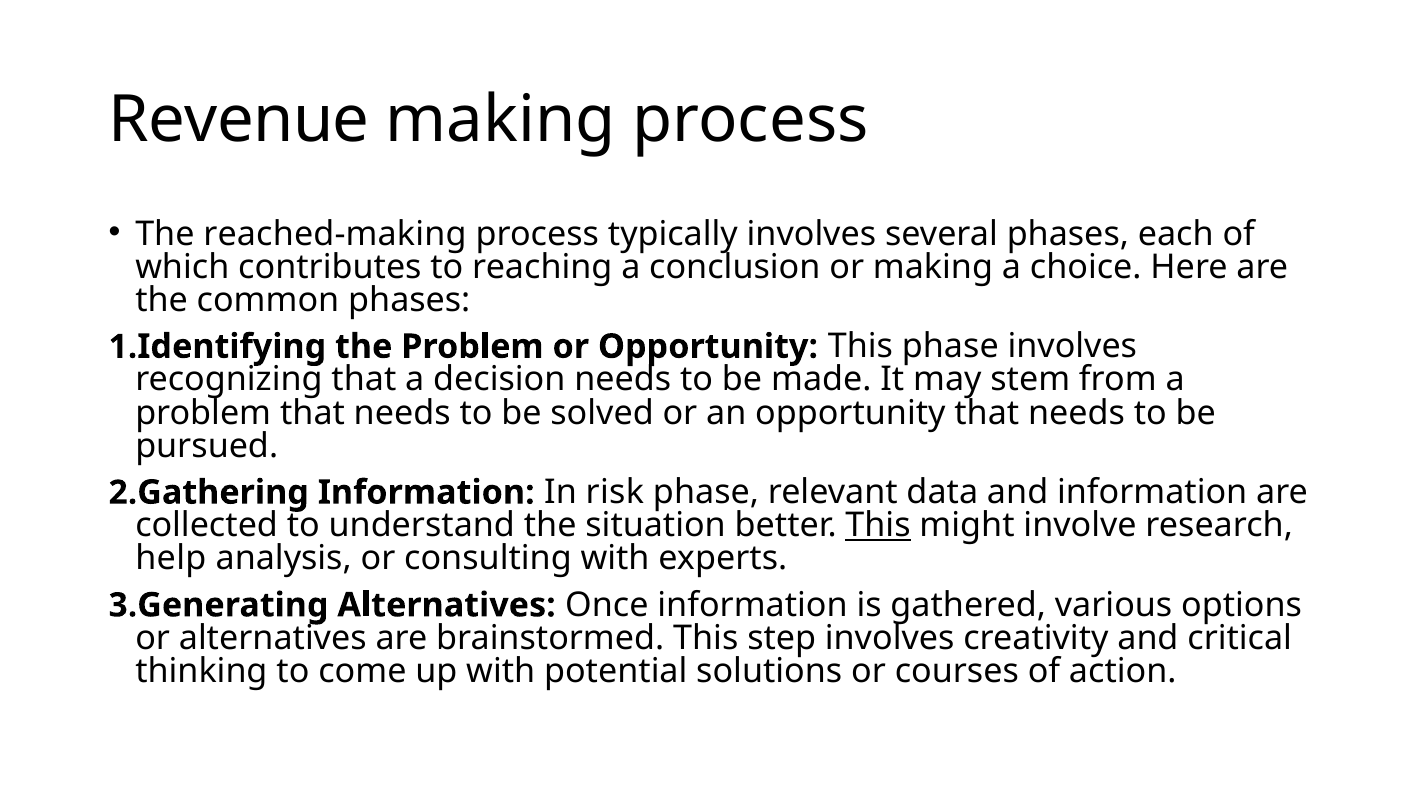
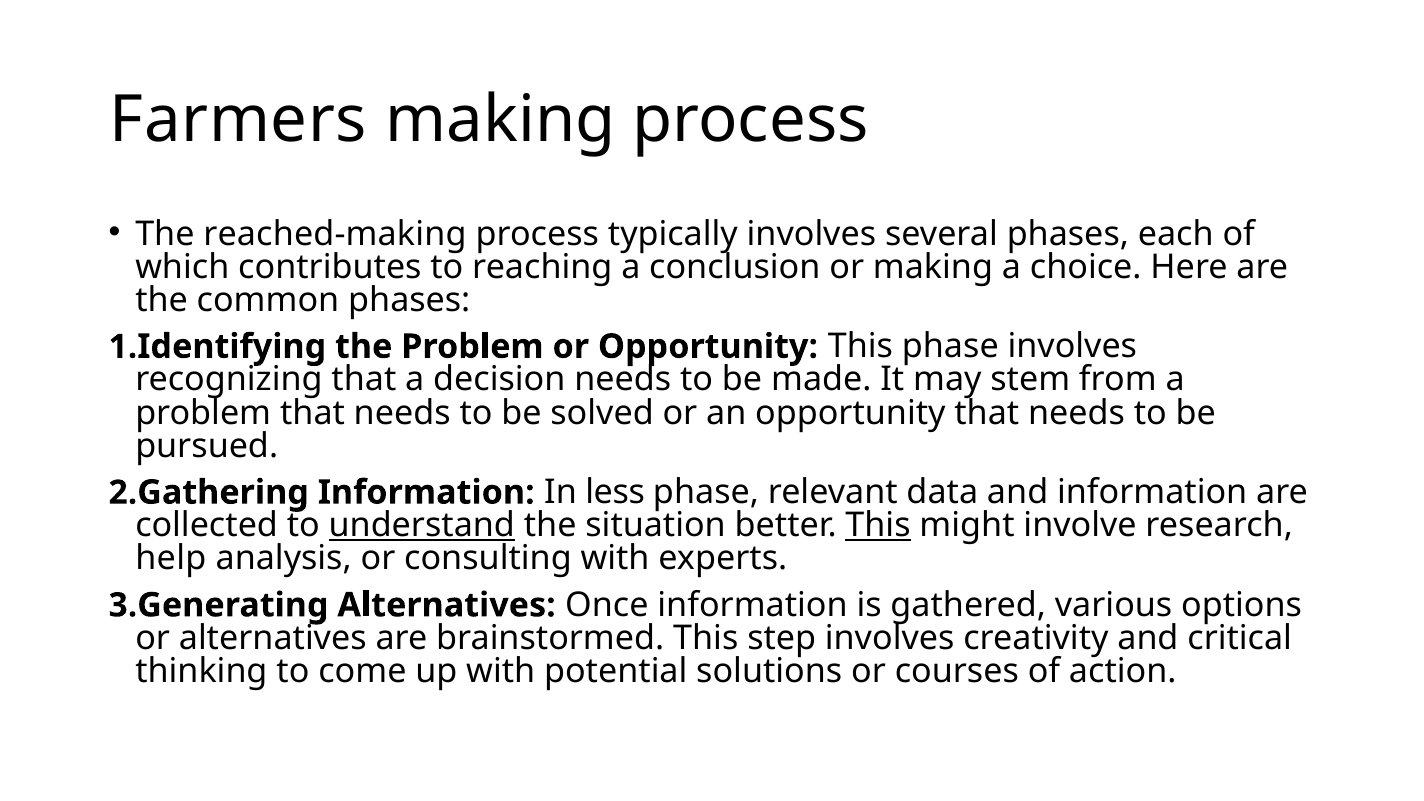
Revenue: Revenue -> Farmers
risk: risk -> less
understand underline: none -> present
